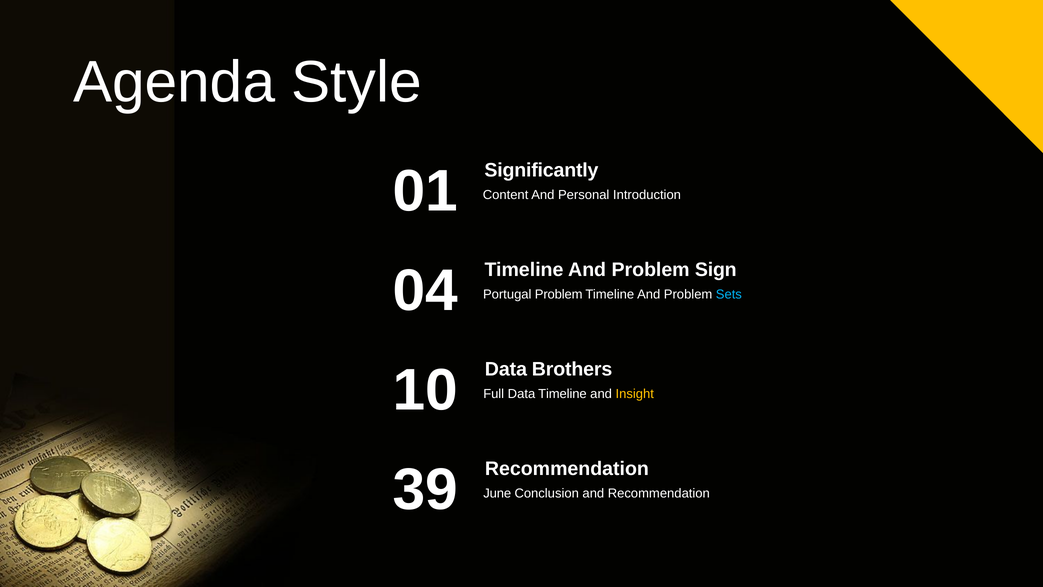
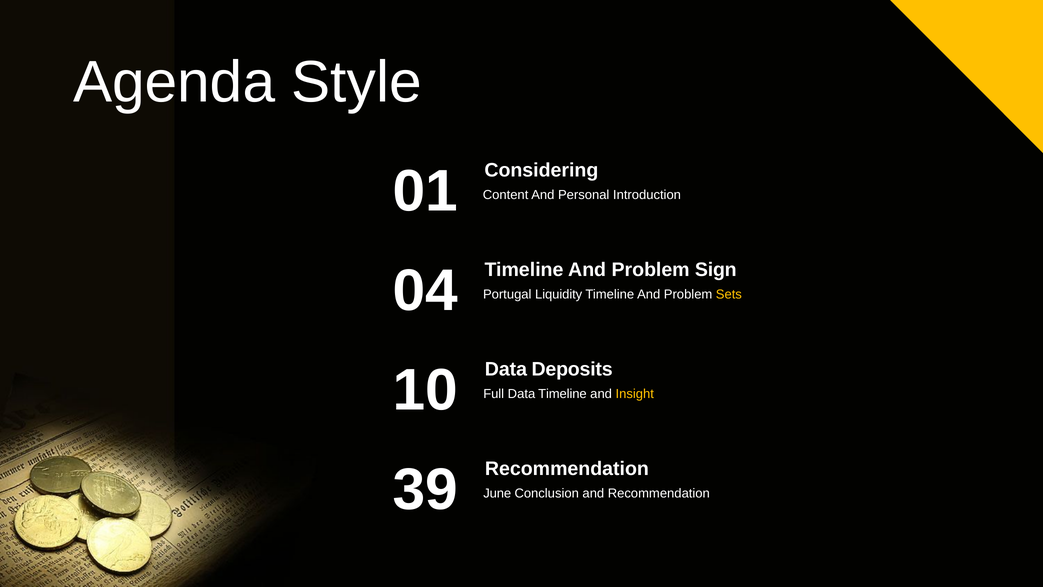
Significantly: Significantly -> Considering
Portugal Problem: Problem -> Liquidity
Sets colour: light blue -> yellow
Brothers: Brothers -> Deposits
